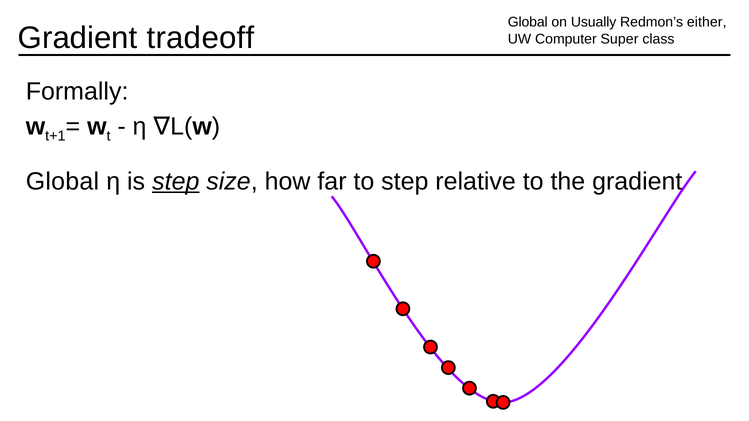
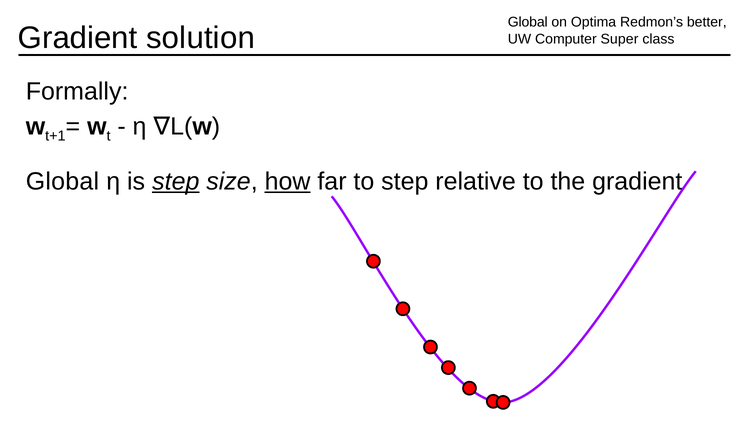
Usually: Usually -> Optima
either: either -> better
tradeoff: tradeoff -> solution
how underline: none -> present
